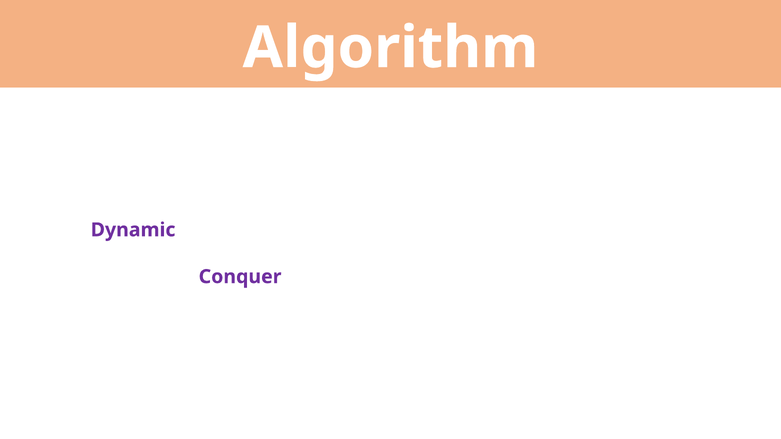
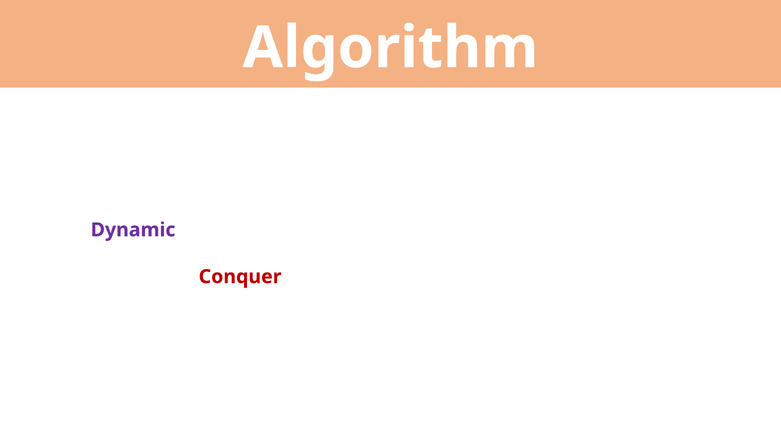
Conquer colour: purple -> red
